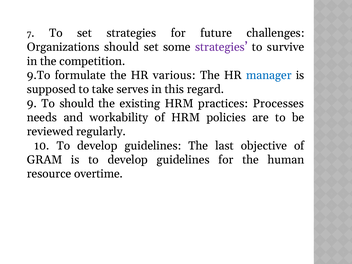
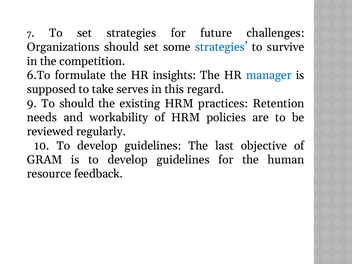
strategies at (221, 47) colour: purple -> blue
9.To: 9.To -> 6.To
various: various -> insights
Processes: Processes -> Retention
overtime: overtime -> feedback
